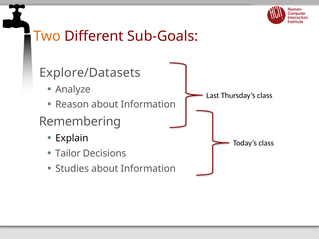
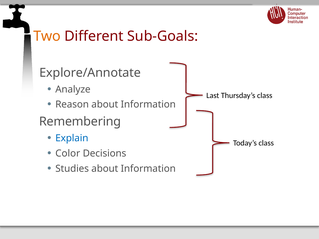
Explore/Datasets: Explore/Datasets -> Explore/Annotate
Explain colour: black -> blue
Tailor: Tailor -> Color
